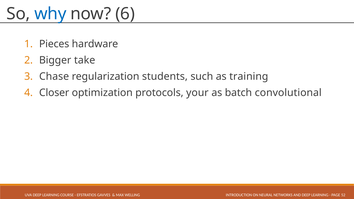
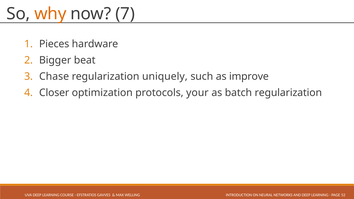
why colour: blue -> orange
6: 6 -> 7
take: take -> beat
students: students -> uniquely
training: training -> improve
batch convolutional: convolutional -> regularization
